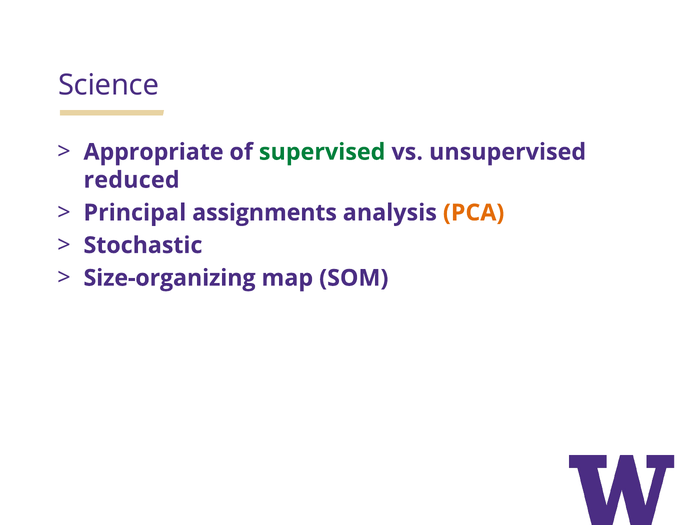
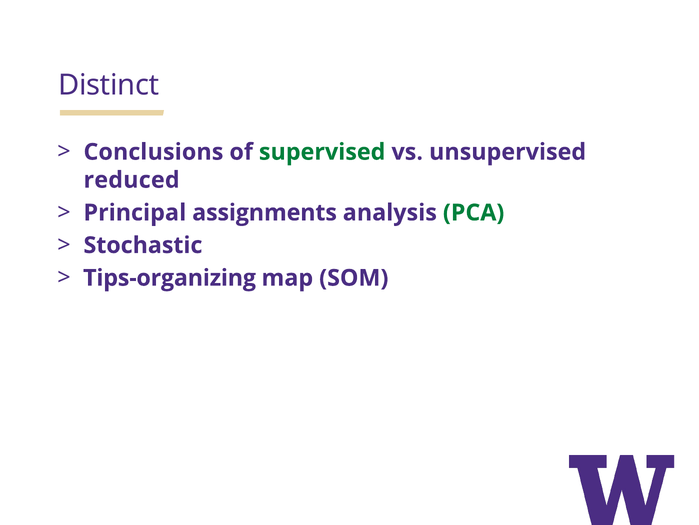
Science: Science -> Distinct
Appropriate: Appropriate -> Conclusions
PCA colour: orange -> green
Size-organizing: Size-organizing -> Tips-organizing
